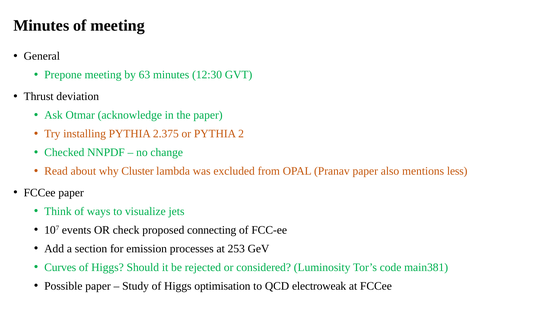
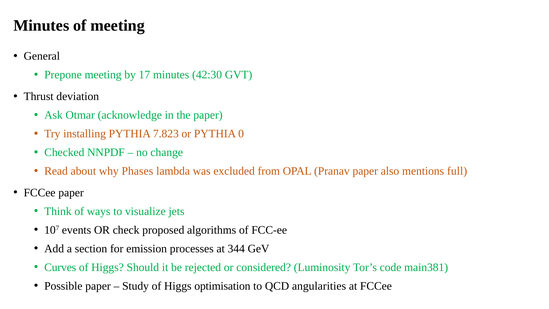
63: 63 -> 17
12:30: 12:30 -> 42:30
2.375: 2.375 -> 7.823
2: 2 -> 0
Cluster: Cluster -> Phases
less: less -> full
connecting: connecting -> algorithms
253: 253 -> 344
electroweak: electroweak -> angularities
